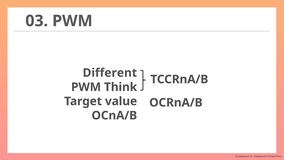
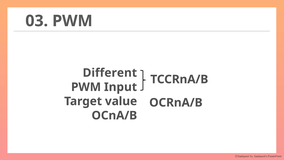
Think: Think -> Input
